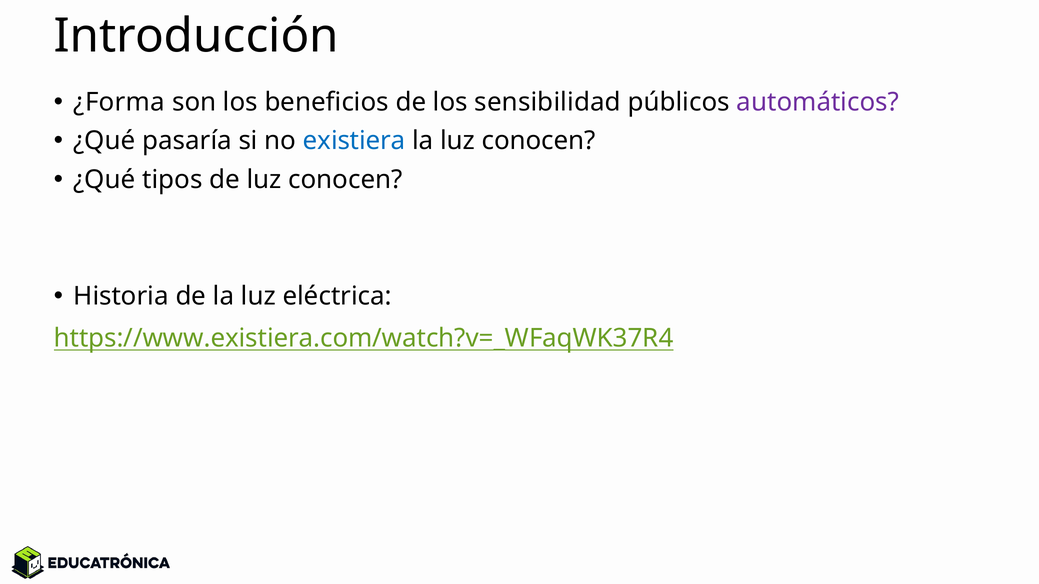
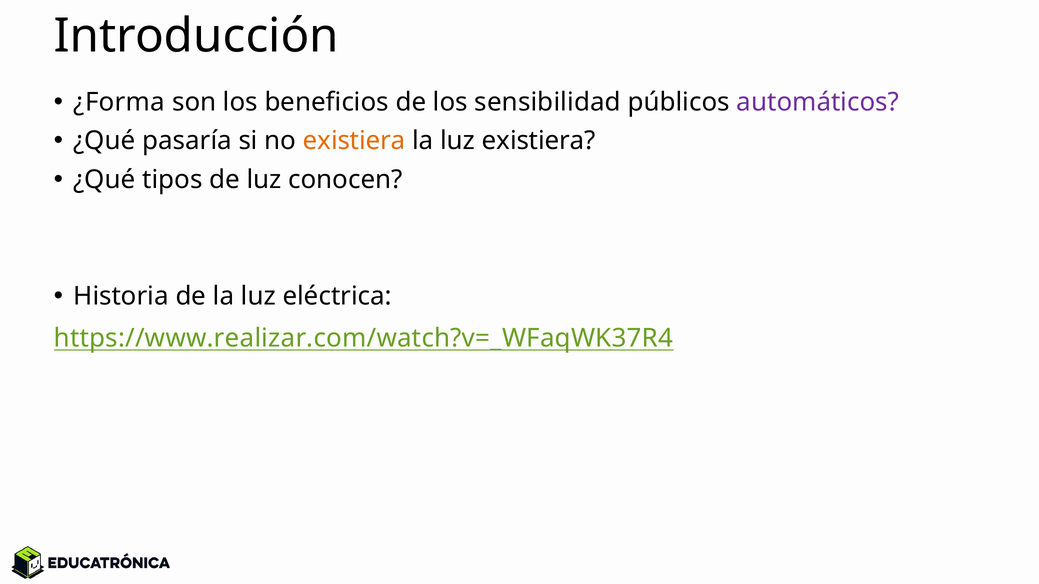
existiera at (354, 141) colour: blue -> orange
la luz conocen: conocen -> existiera
https://www.existiera.com/watch?v=_WFaqWK37R4: https://www.existiera.com/watch?v=_WFaqWK37R4 -> https://www.realizar.com/watch?v=_WFaqWK37R4
